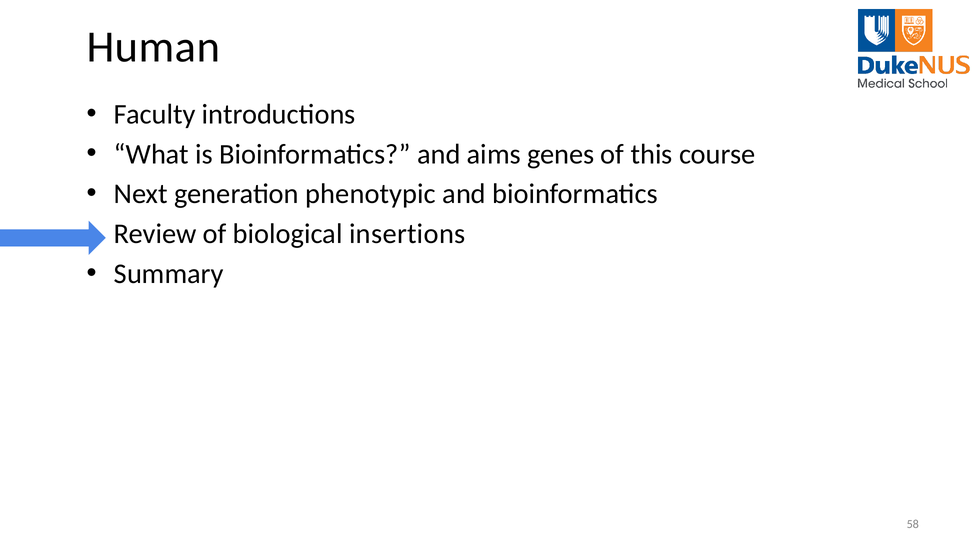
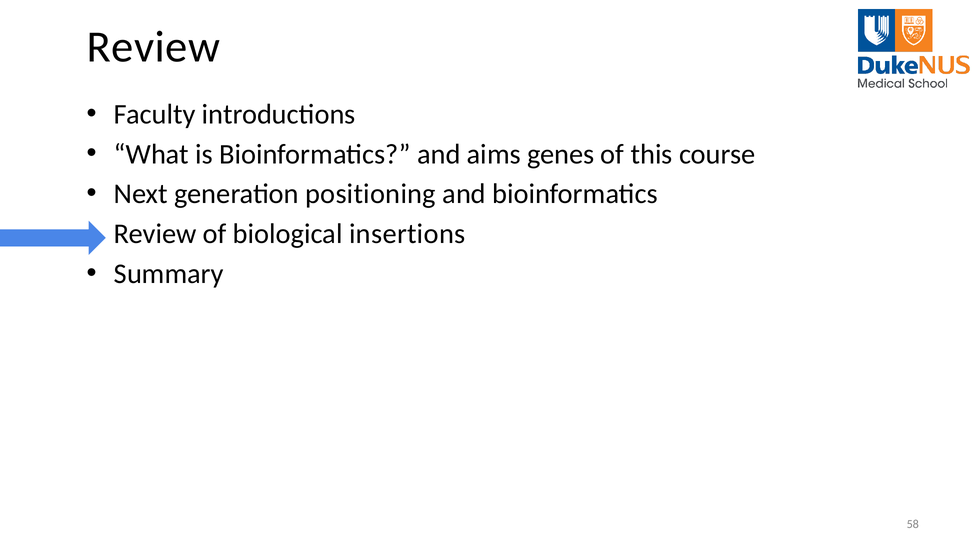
Human at (153, 47): Human -> Review
phenotypic: phenotypic -> positioning
